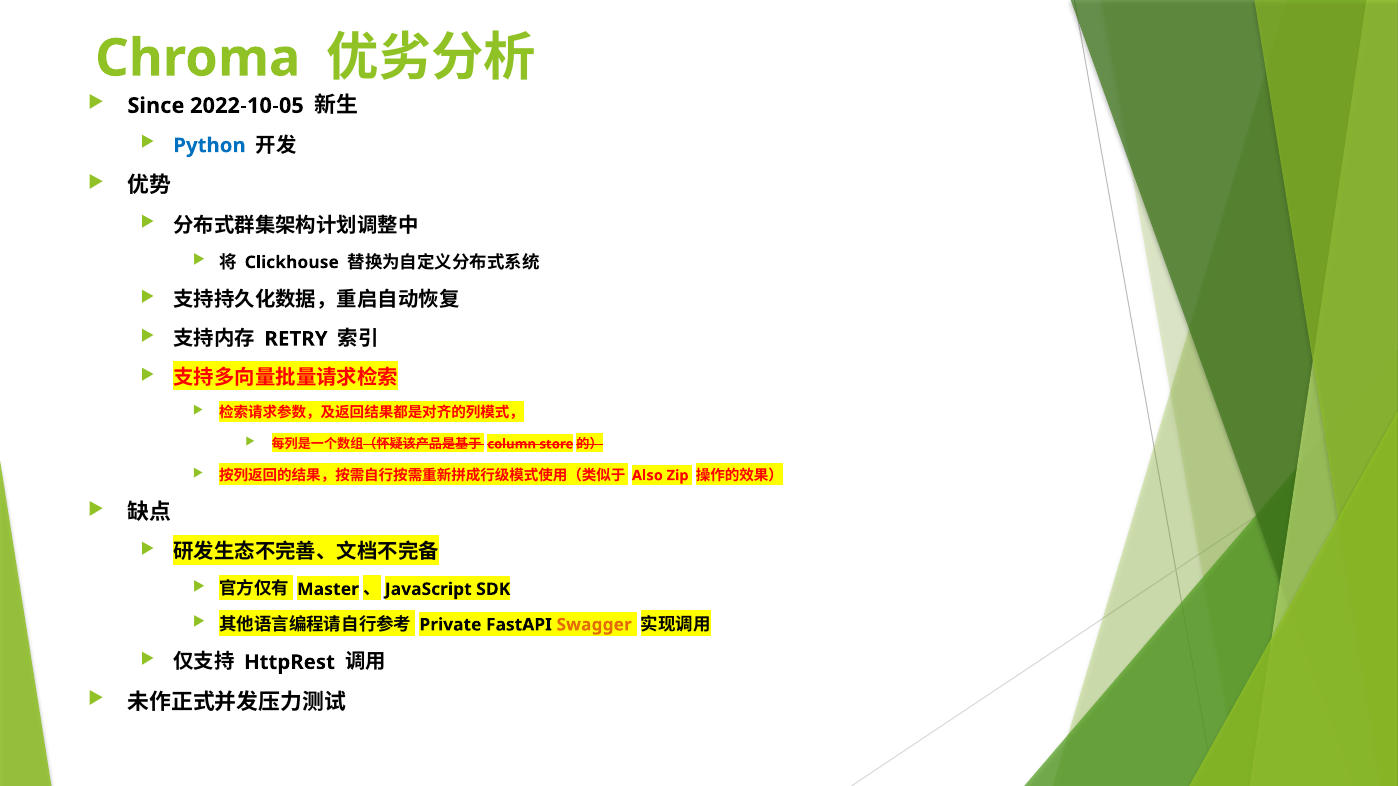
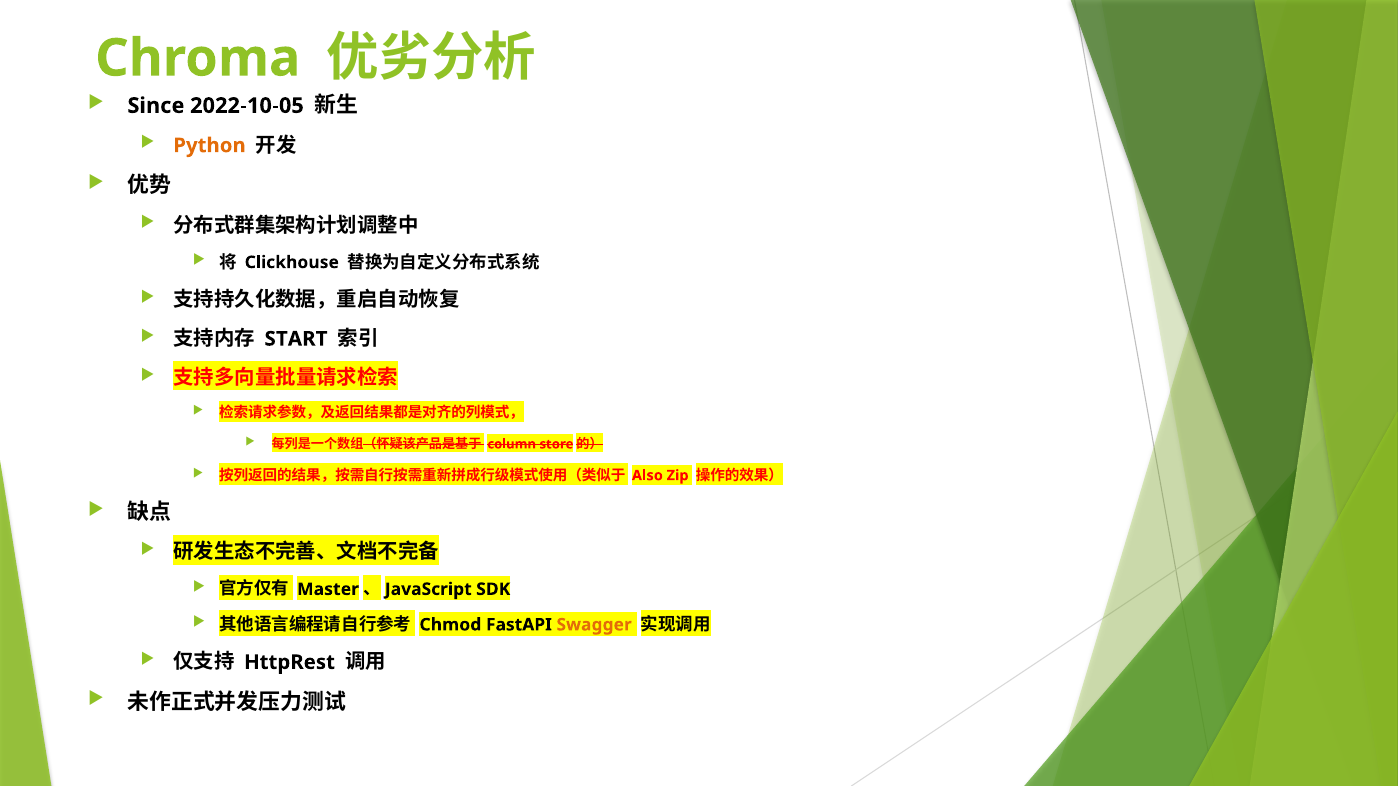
Python colour: blue -> orange
RETRY: RETRY -> START
Private: Private -> Chmod
